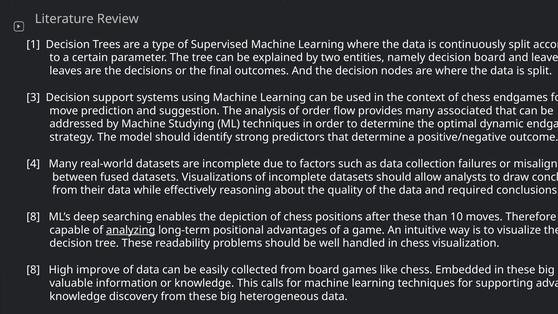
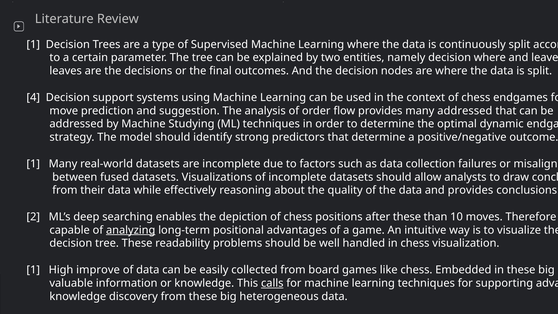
decision board: board -> where
3: 3 -> 4
many associated: associated -> addressed
4 at (33, 164): 4 -> 1
and required: required -> provides
8 at (33, 217): 8 -> 2
8 at (33, 270): 8 -> 1
calls underline: none -> present
